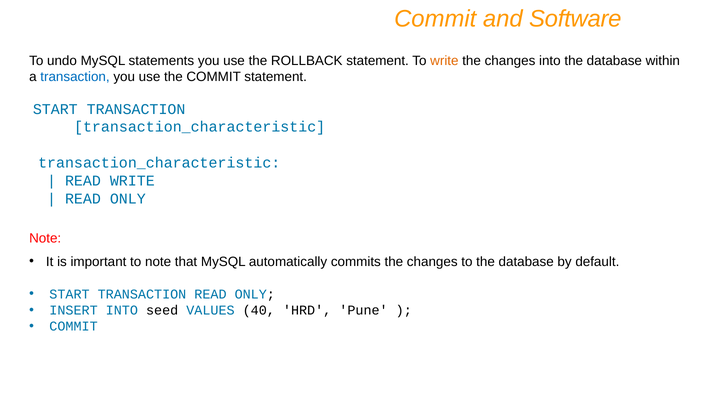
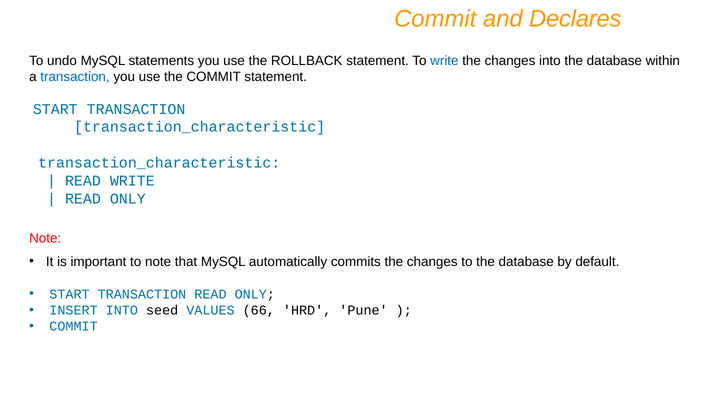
Software: Software -> Declares
write at (444, 61) colour: orange -> blue
40: 40 -> 66
